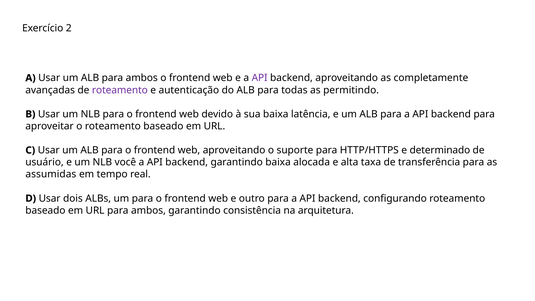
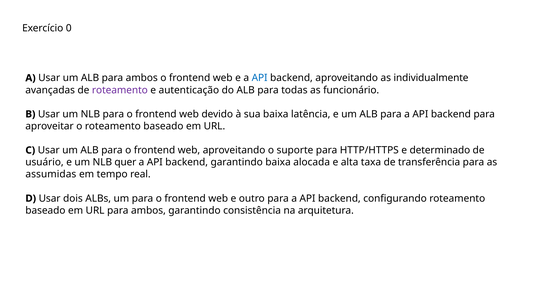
2: 2 -> 0
API at (260, 78) colour: purple -> blue
completamente: completamente -> individualmente
permitindo: permitindo -> funcionário
você: você -> quer
